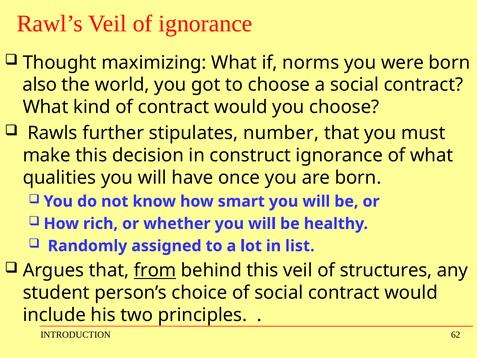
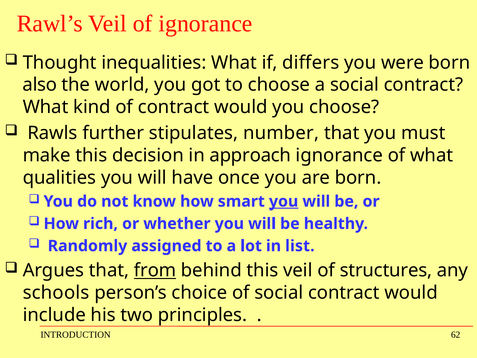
maximizing: maximizing -> inequalities
norms: norms -> differs
construct: construct -> approach
you at (284, 201) underline: none -> present
student: student -> schools
